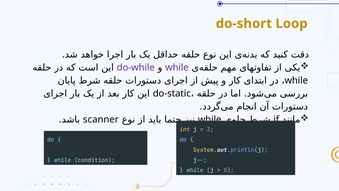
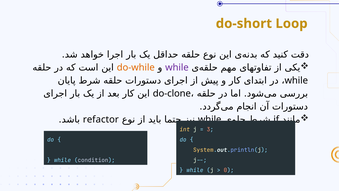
do-while colour: purple -> orange
do-static: do-static -> do-clone
scanner: scanner -> refactor
